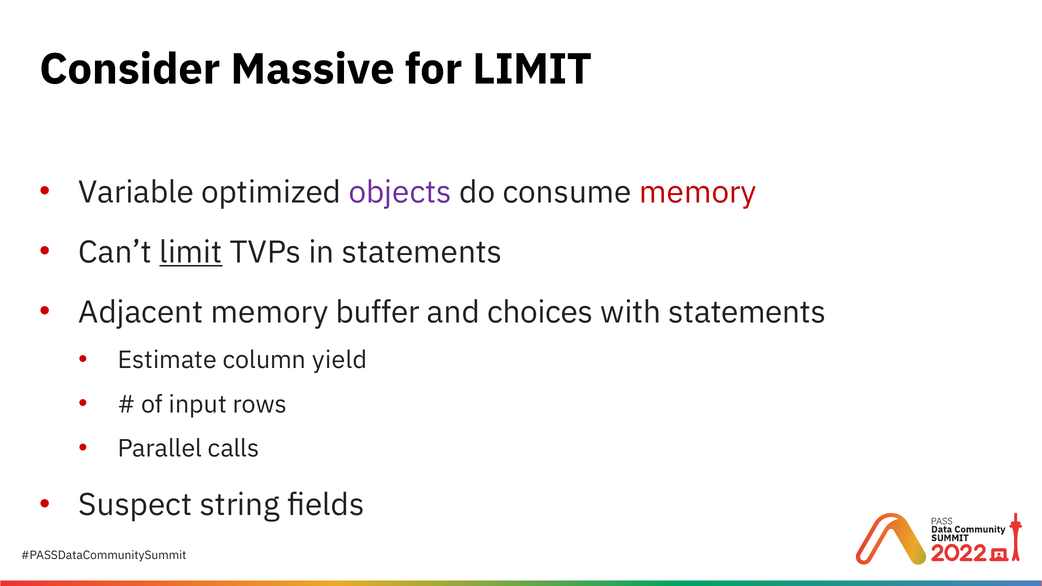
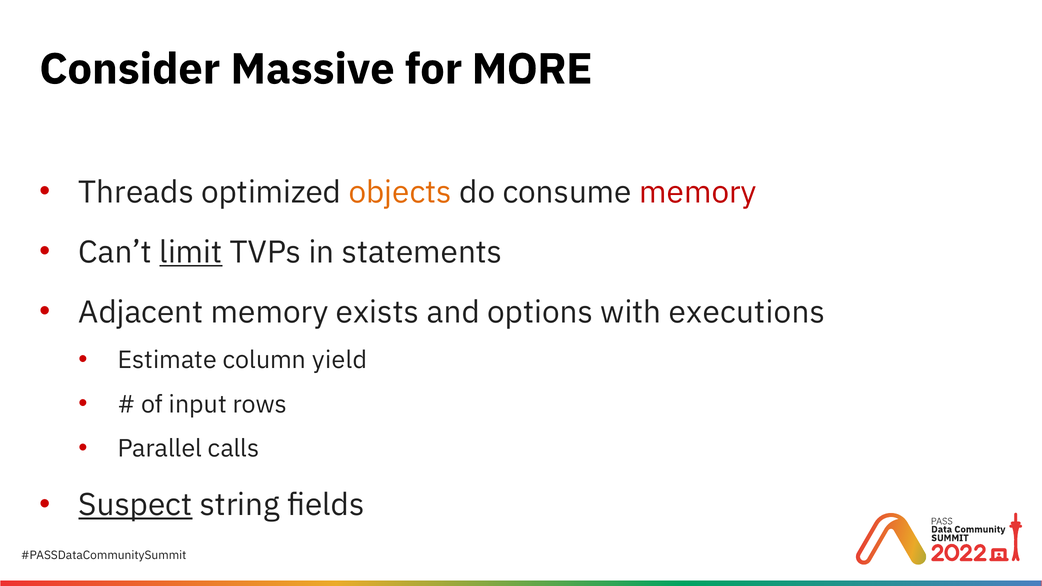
for LIMIT: LIMIT -> MORE
Variable: Variable -> Threads
objects colour: purple -> orange
buffer: buffer -> exists
choices: choices -> options
with statements: statements -> executions
Suspect underline: none -> present
